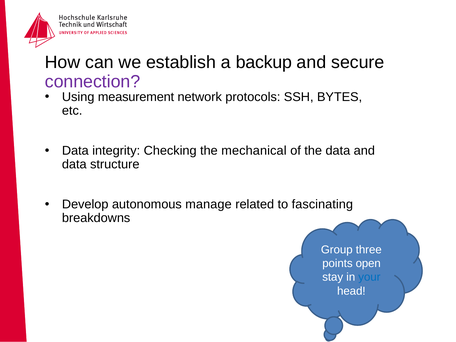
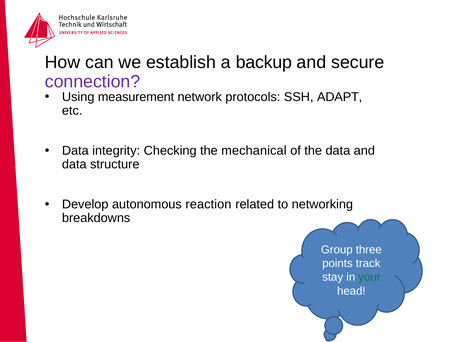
BYTES: BYTES -> ADAPT
manage: manage -> reaction
fascinating: fascinating -> networking
open: open -> track
your colour: blue -> green
